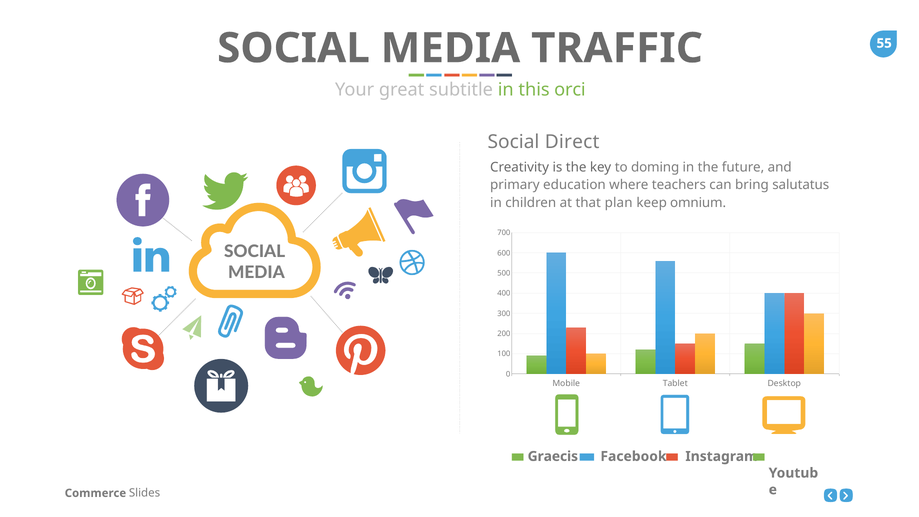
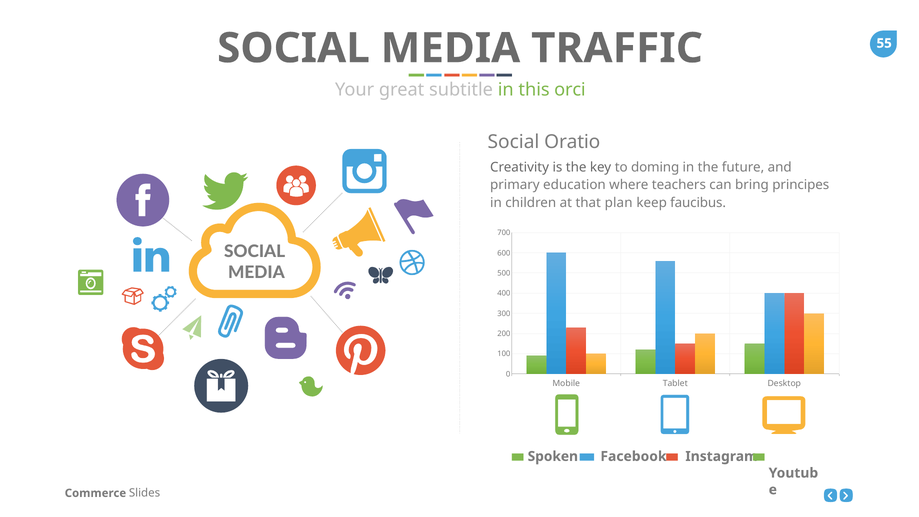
Direct: Direct -> Oratio
salutatus: salutatus -> principes
omnium: omnium -> faucibus
Graecis: Graecis -> Spoken
